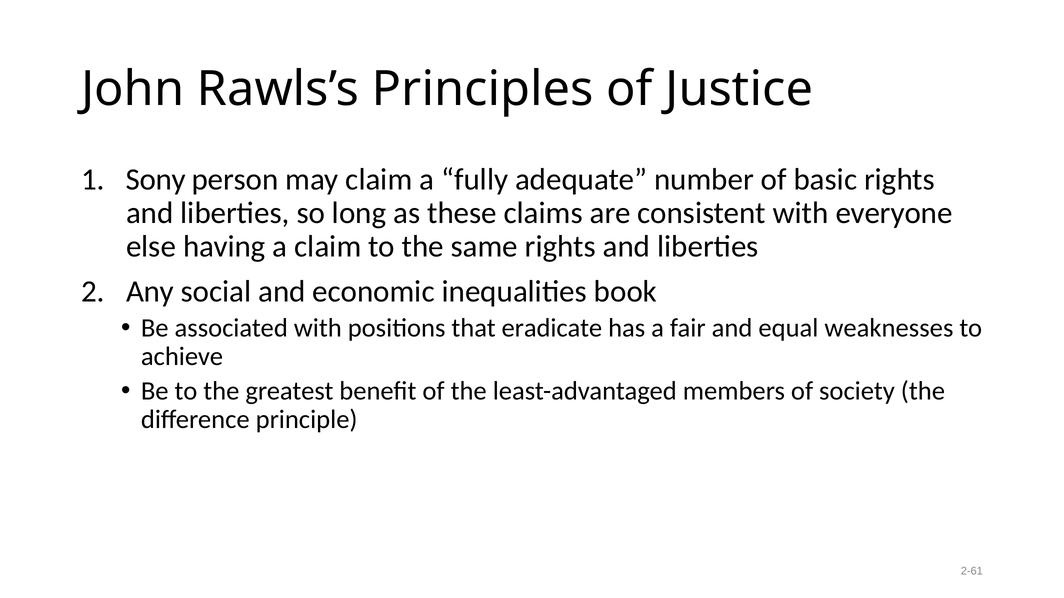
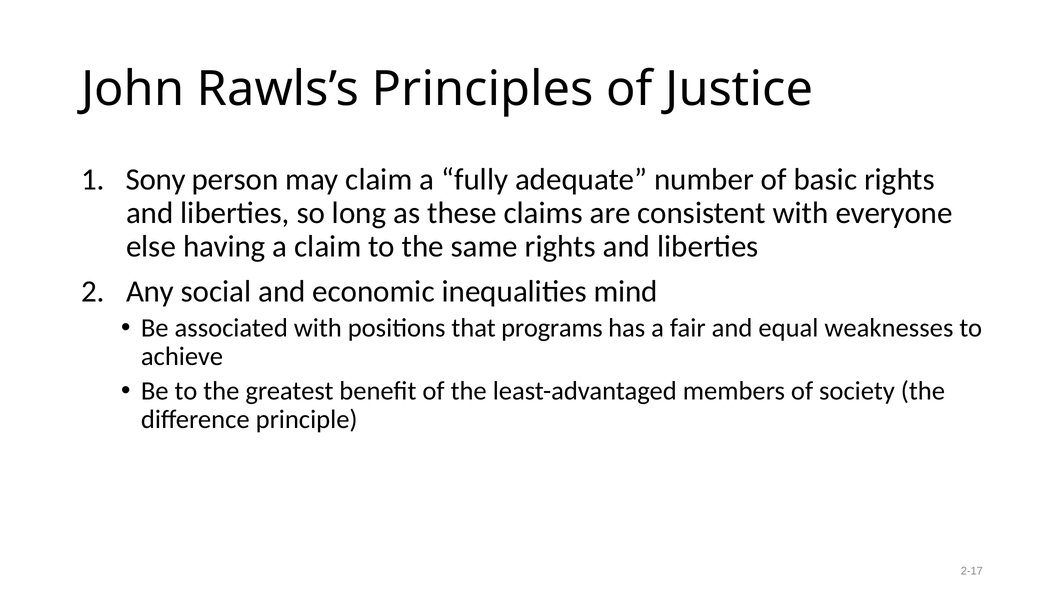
book: book -> mind
eradicate: eradicate -> programs
2-61: 2-61 -> 2-17
